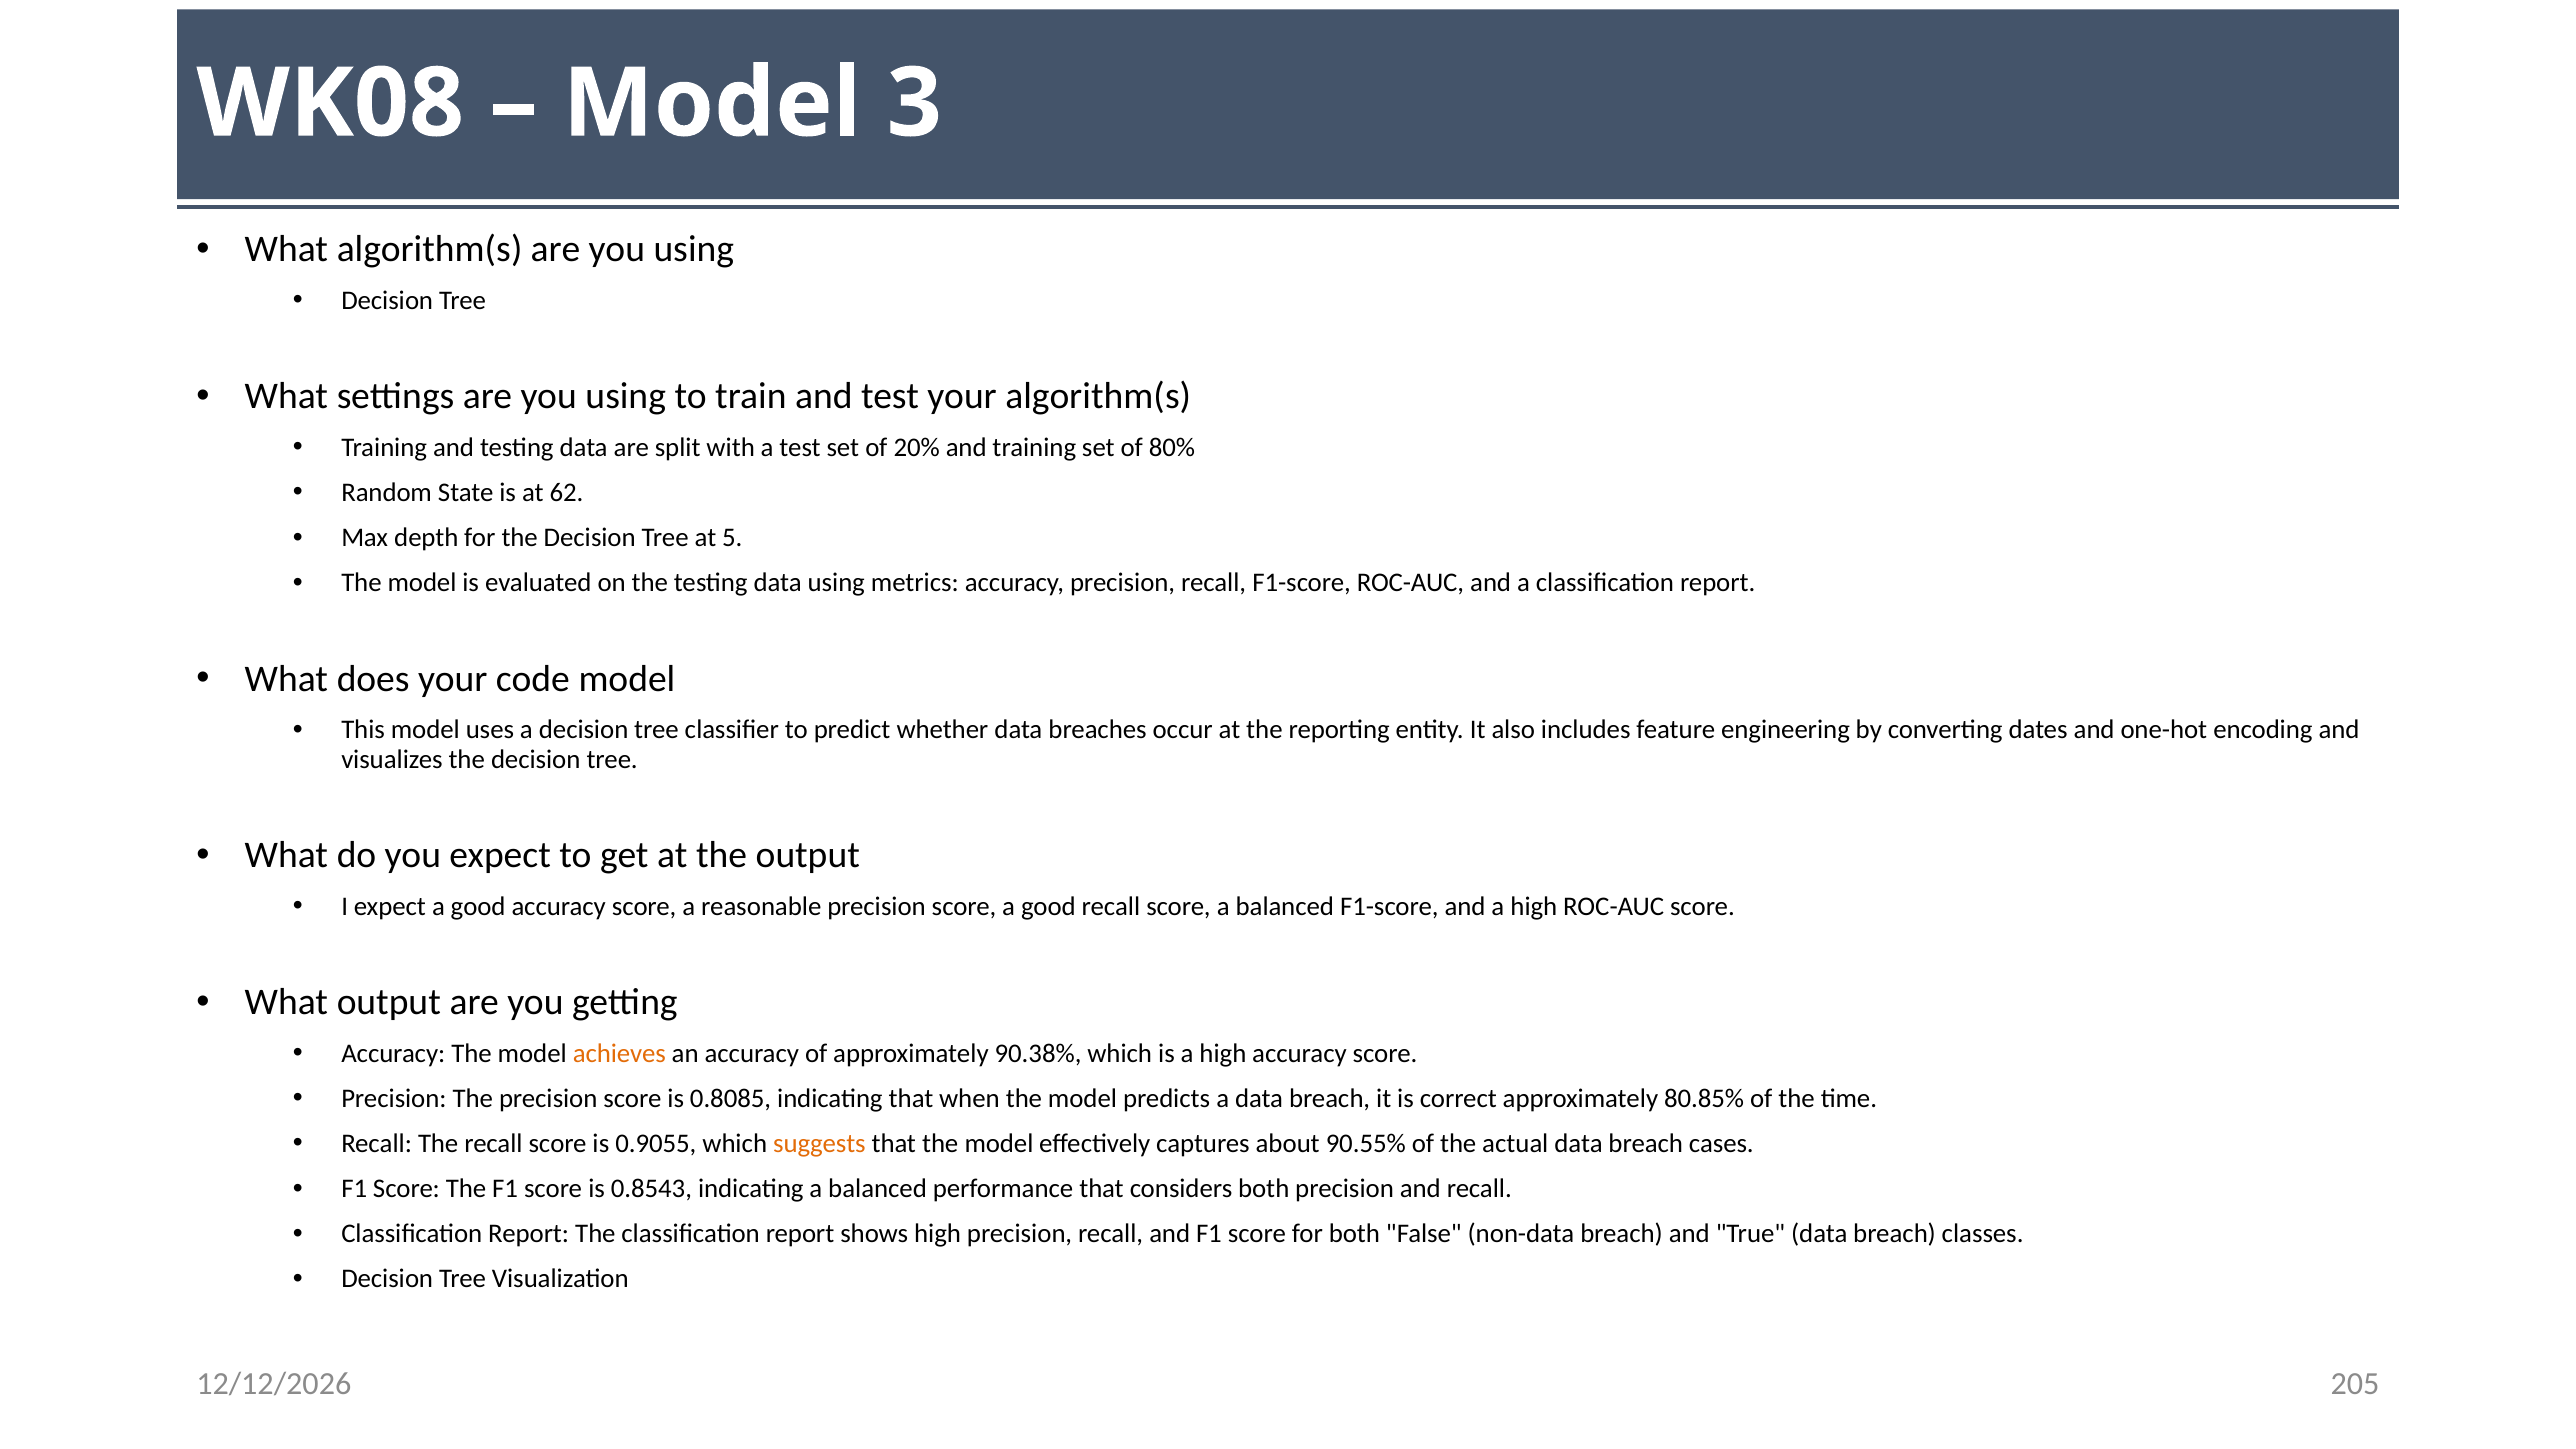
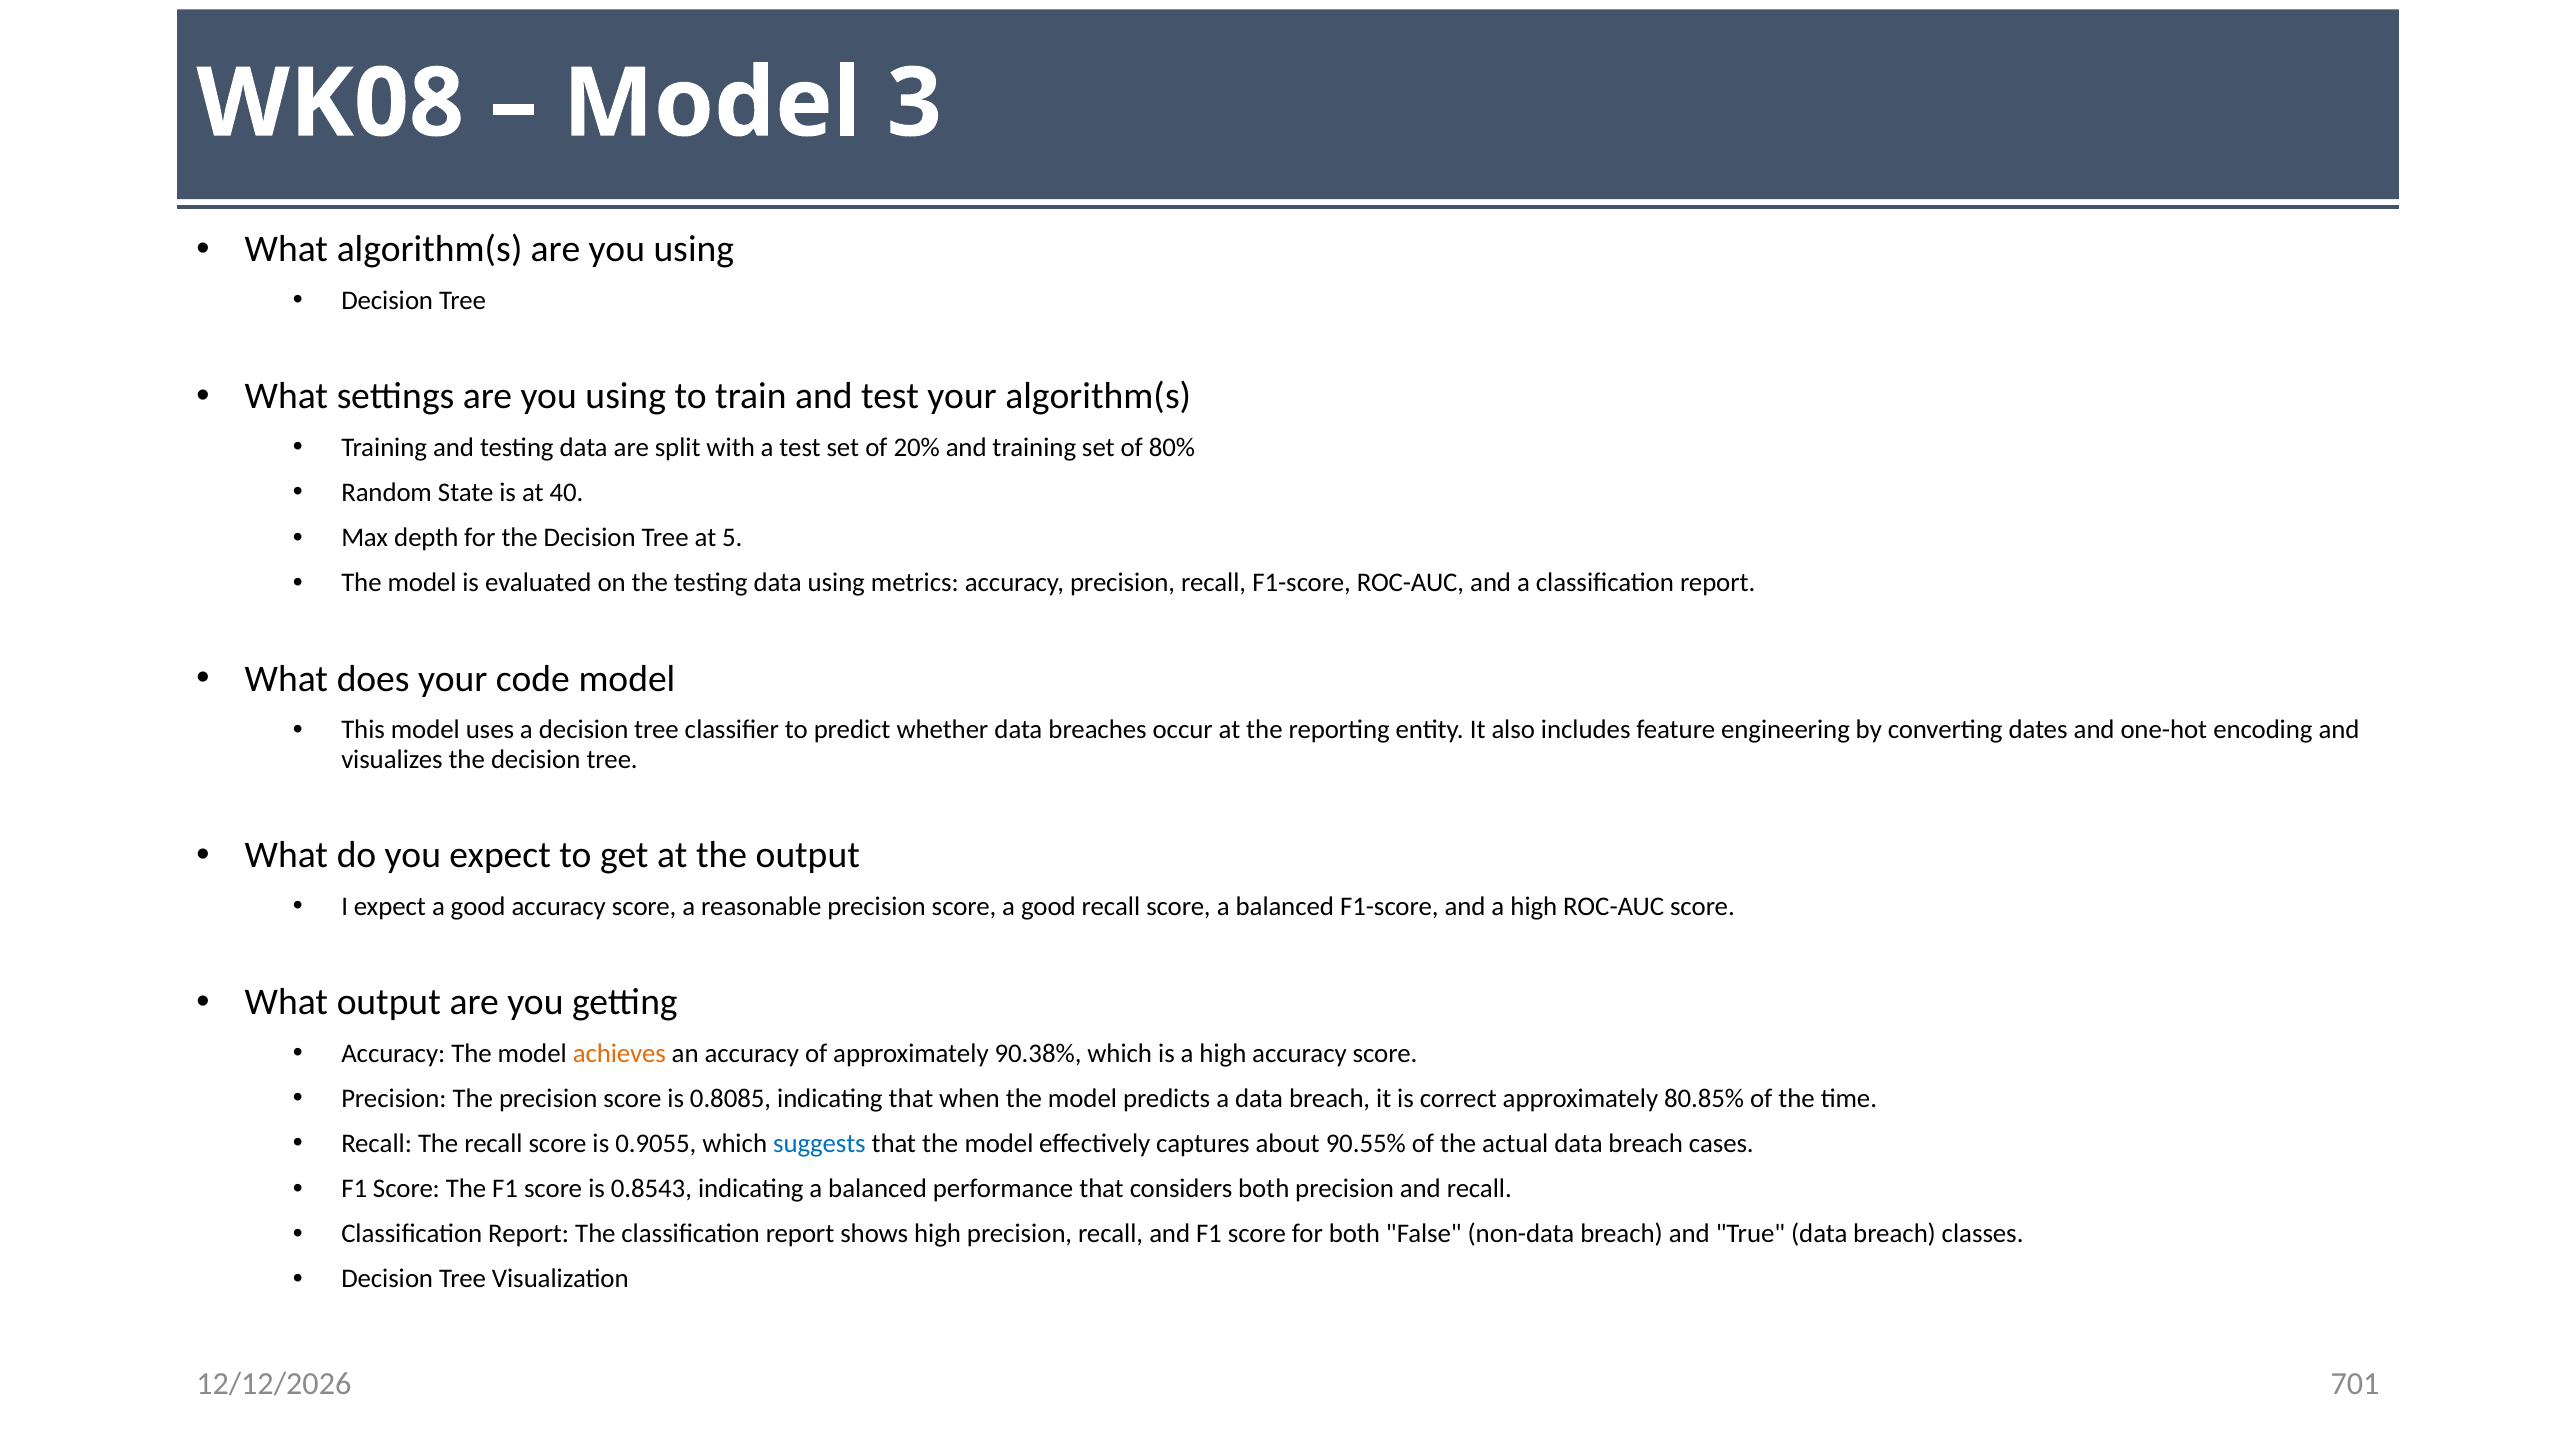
62: 62 -> 40
suggests colour: orange -> blue
205: 205 -> 701
